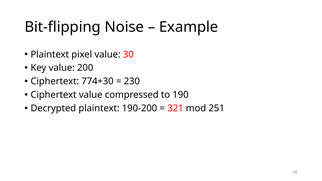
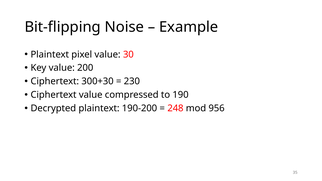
774+30: 774+30 -> 300+30
321: 321 -> 248
251: 251 -> 956
